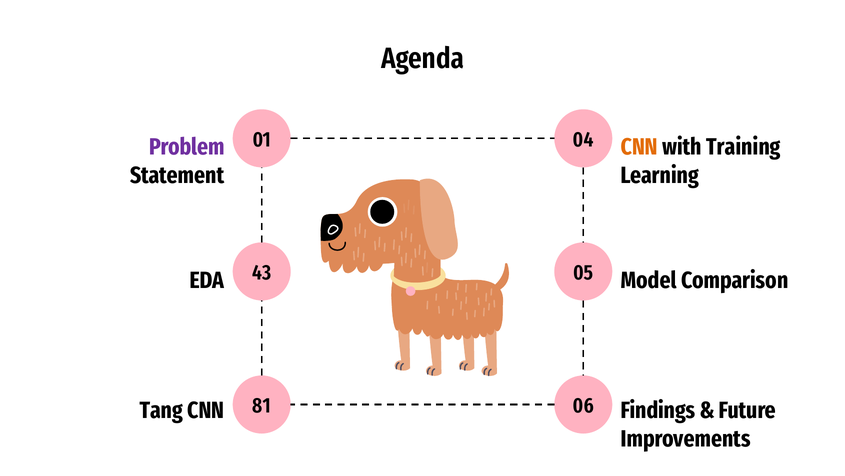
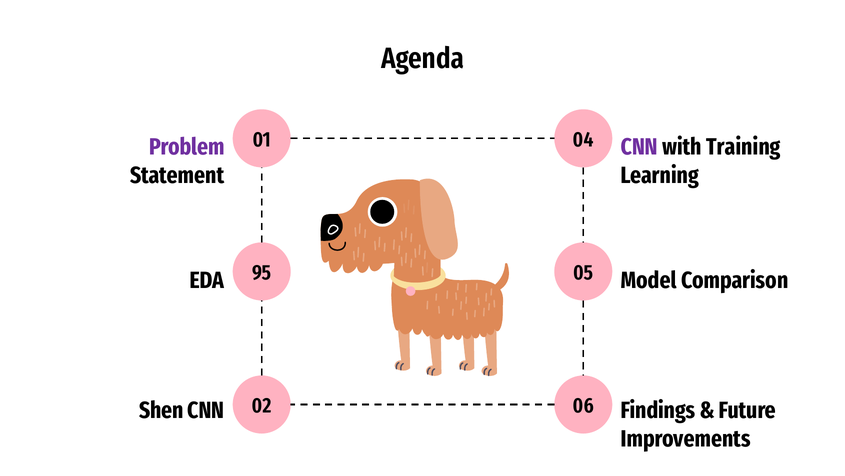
CNN at (639, 147) colour: orange -> purple
43: 43 -> 95
Tang: Tang -> Shen
81: 81 -> 02
